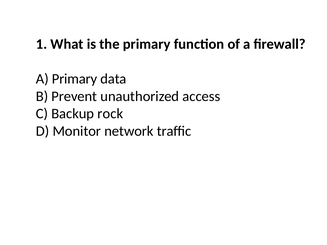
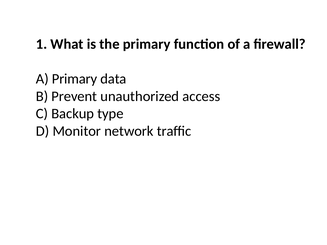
rock: rock -> type
